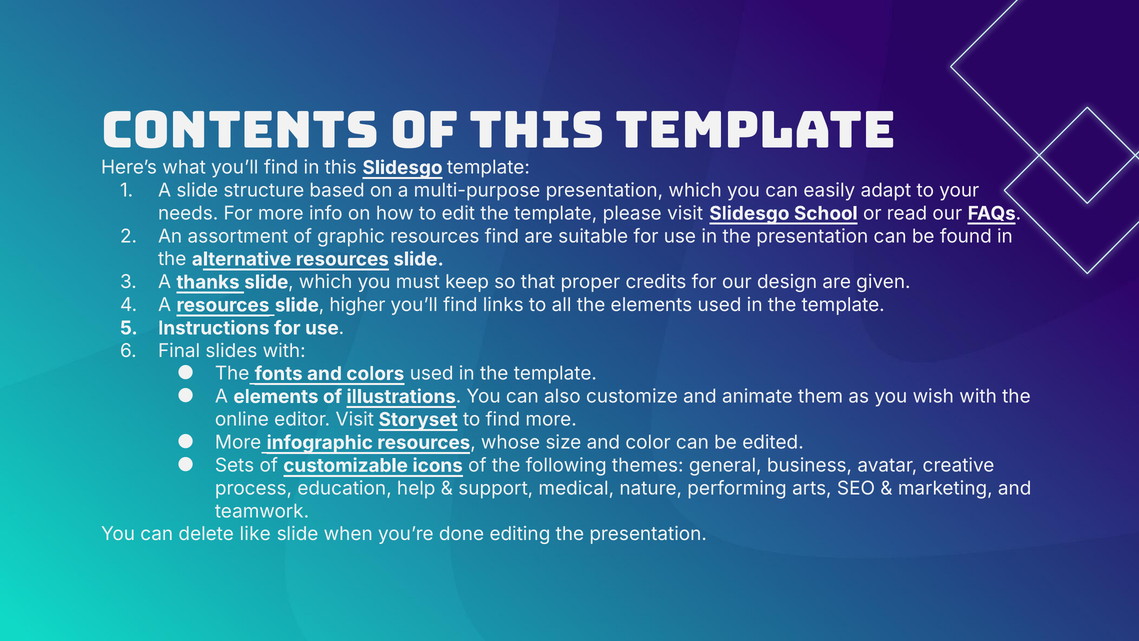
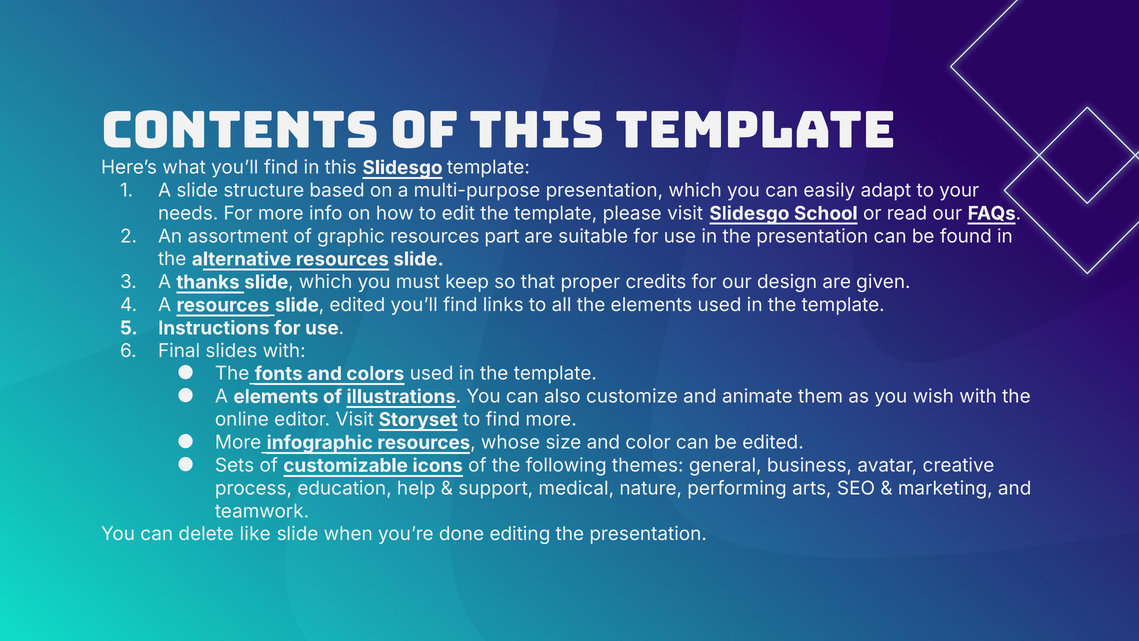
resources find: find -> part
slide higher: higher -> edited
